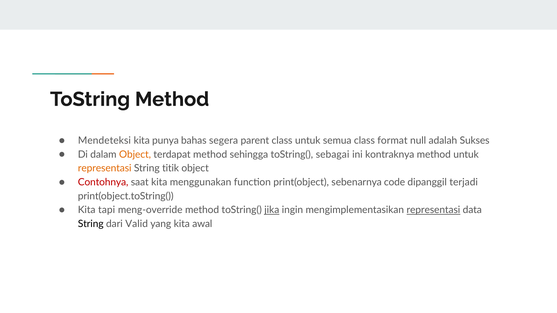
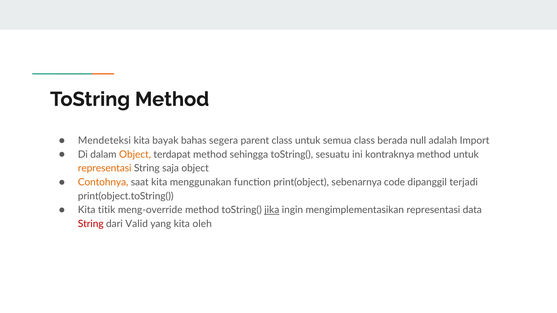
punya: punya -> bayak
format: format -> berada
Sukses: Sukses -> Import
sebagai: sebagai -> sesuatu
titik: titik -> saja
Contohnya colour: red -> orange
tapi: tapi -> titik
representasi at (433, 210) underline: present -> none
String at (91, 224) colour: black -> red
awal: awal -> oleh
